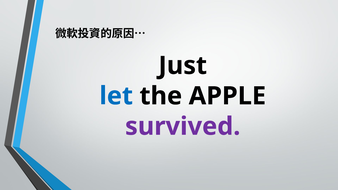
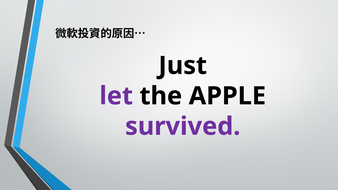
let colour: blue -> purple
